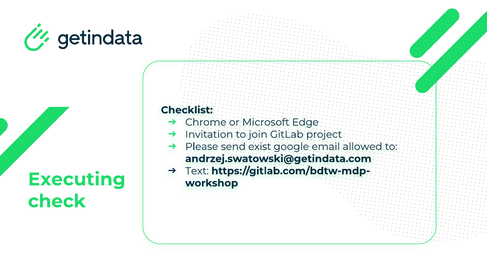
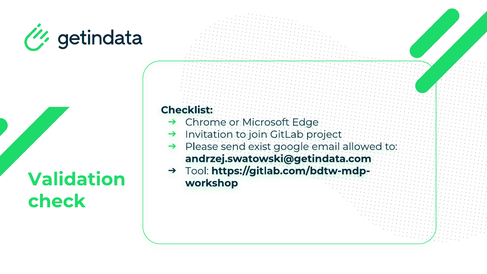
Text: Text -> Tool
Executing: Executing -> Validation
